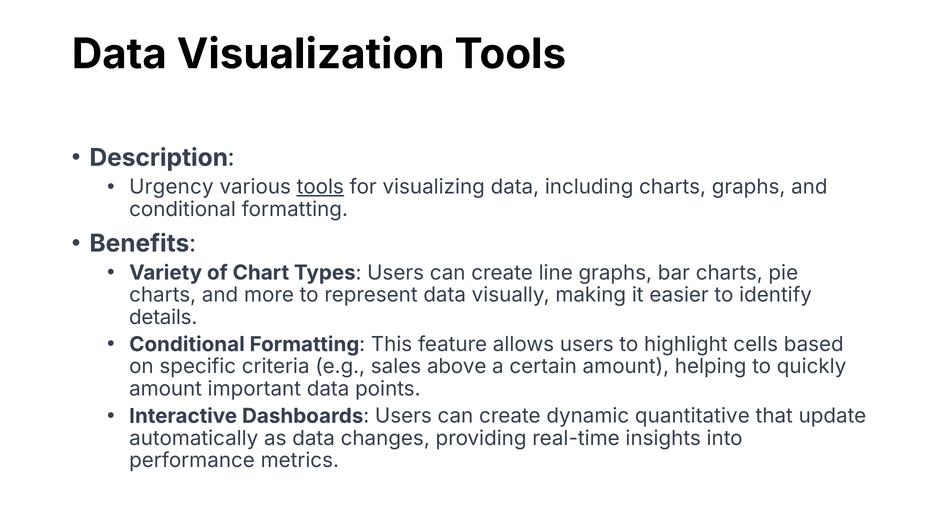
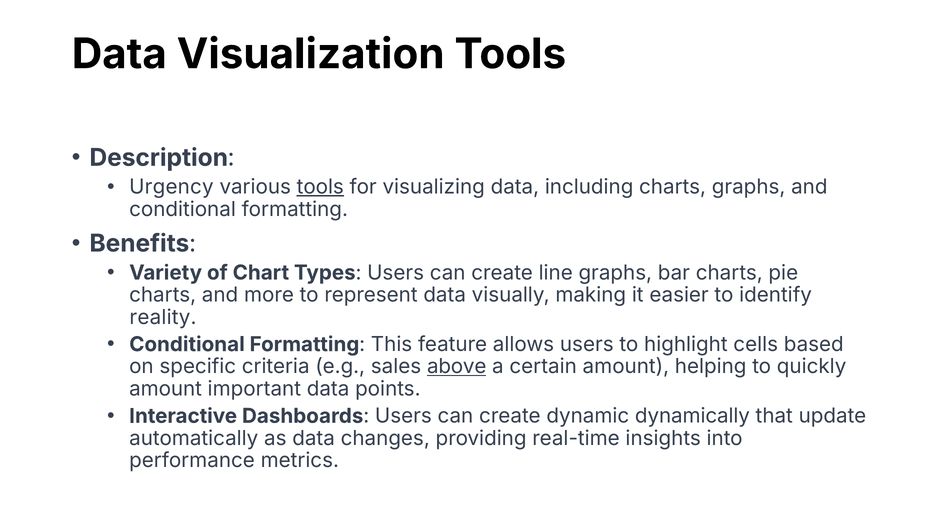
details: details -> reality
above underline: none -> present
quantitative: quantitative -> dynamically
